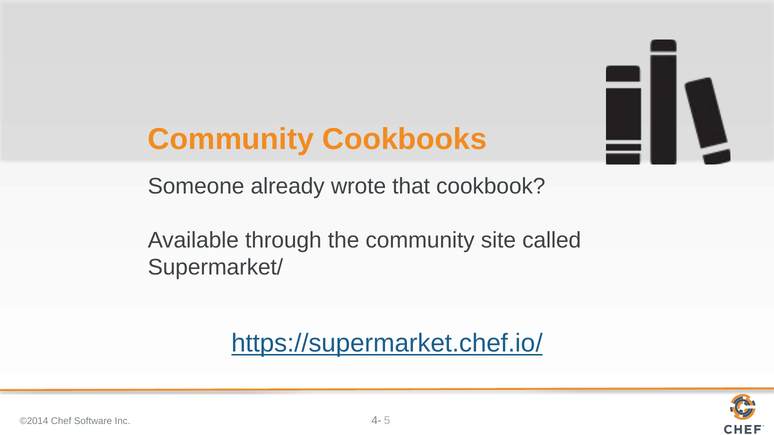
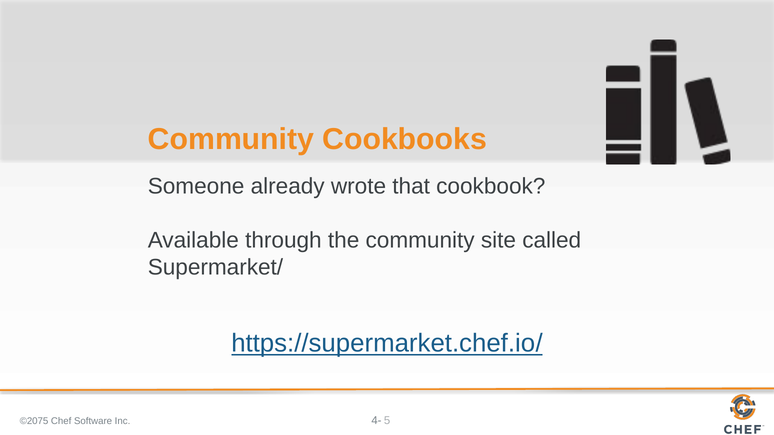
©2014: ©2014 -> ©2075
